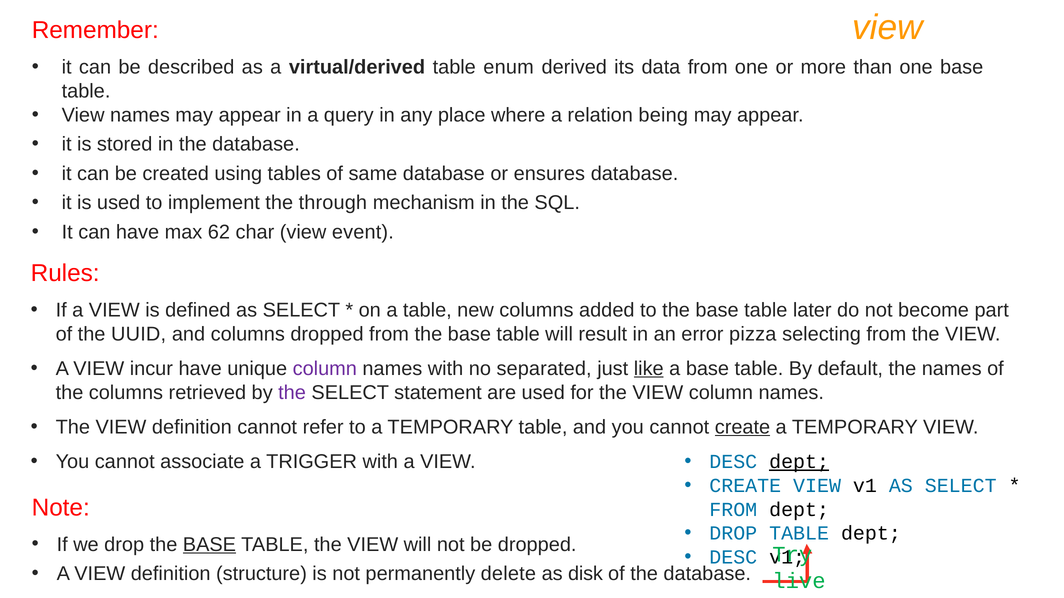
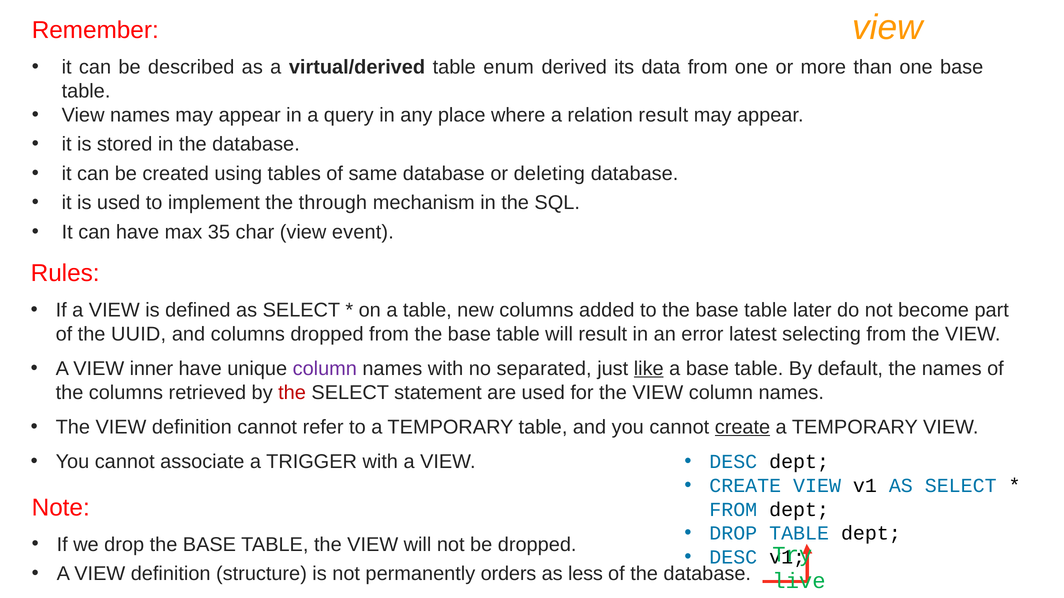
relation being: being -> result
ensures: ensures -> deleting
62: 62 -> 35
pizza: pizza -> latest
incur: incur -> inner
the at (292, 393) colour: purple -> red
dept at (799, 462) underline: present -> none
BASE at (209, 545) underline: present -> none
delete: delete -> orders
disk: disk -> less
